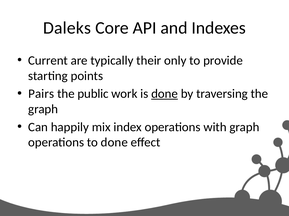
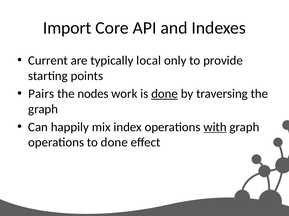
Daleks: Daleks -> Import
their: their -> local
public: public -> nodes
with underline: none -> present
